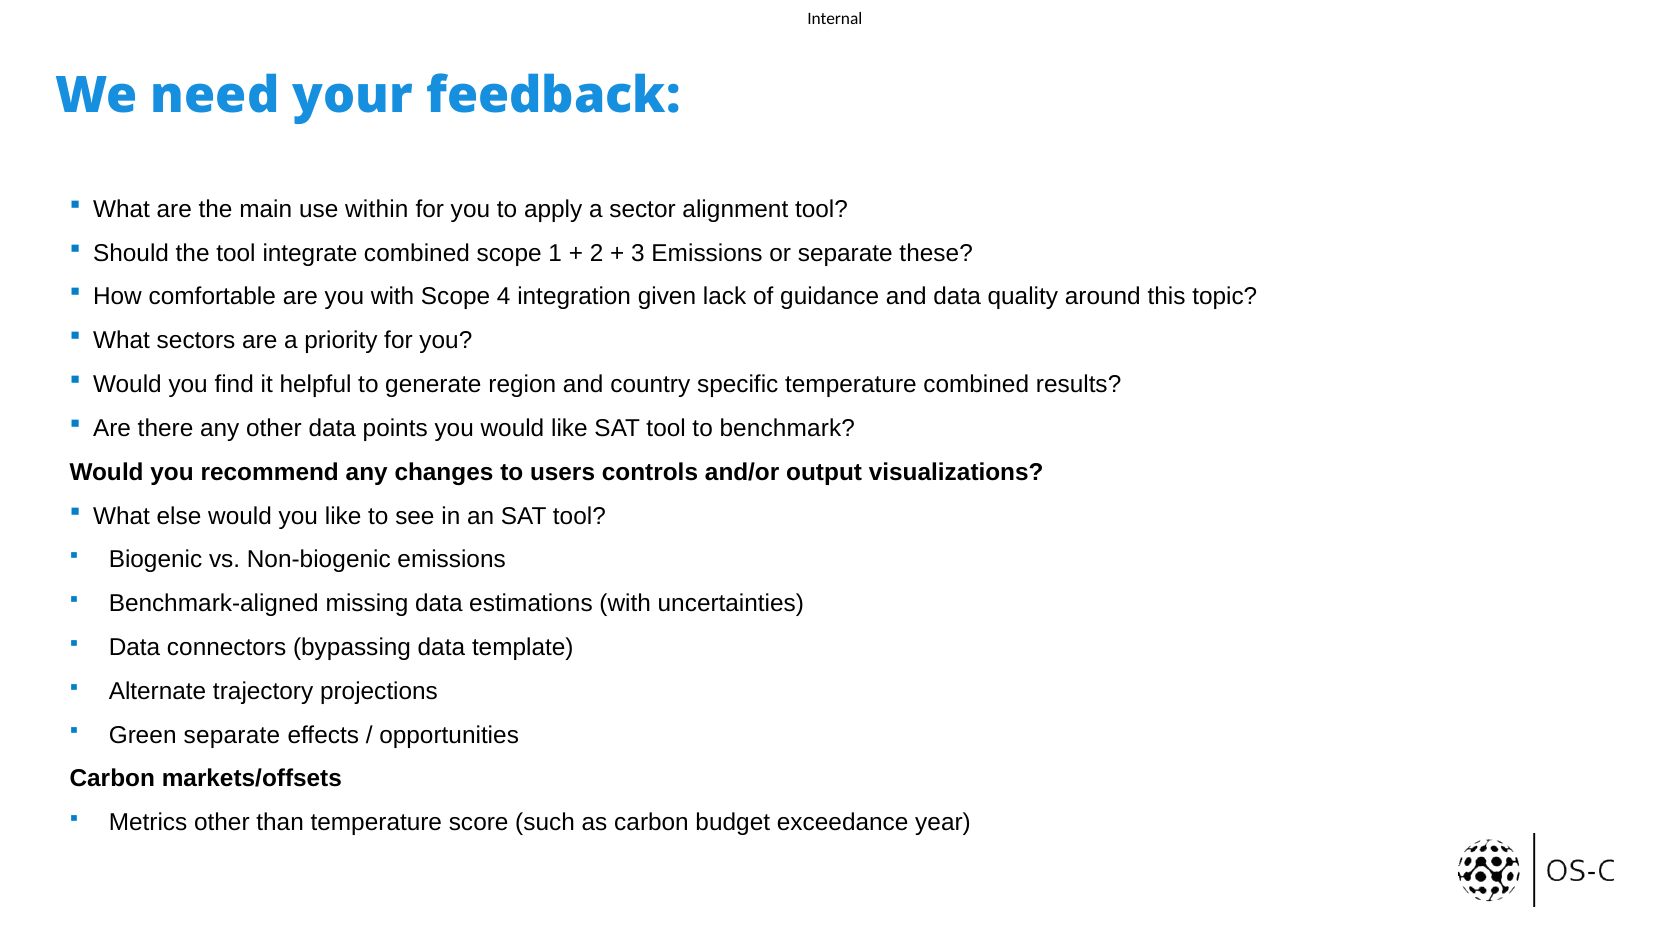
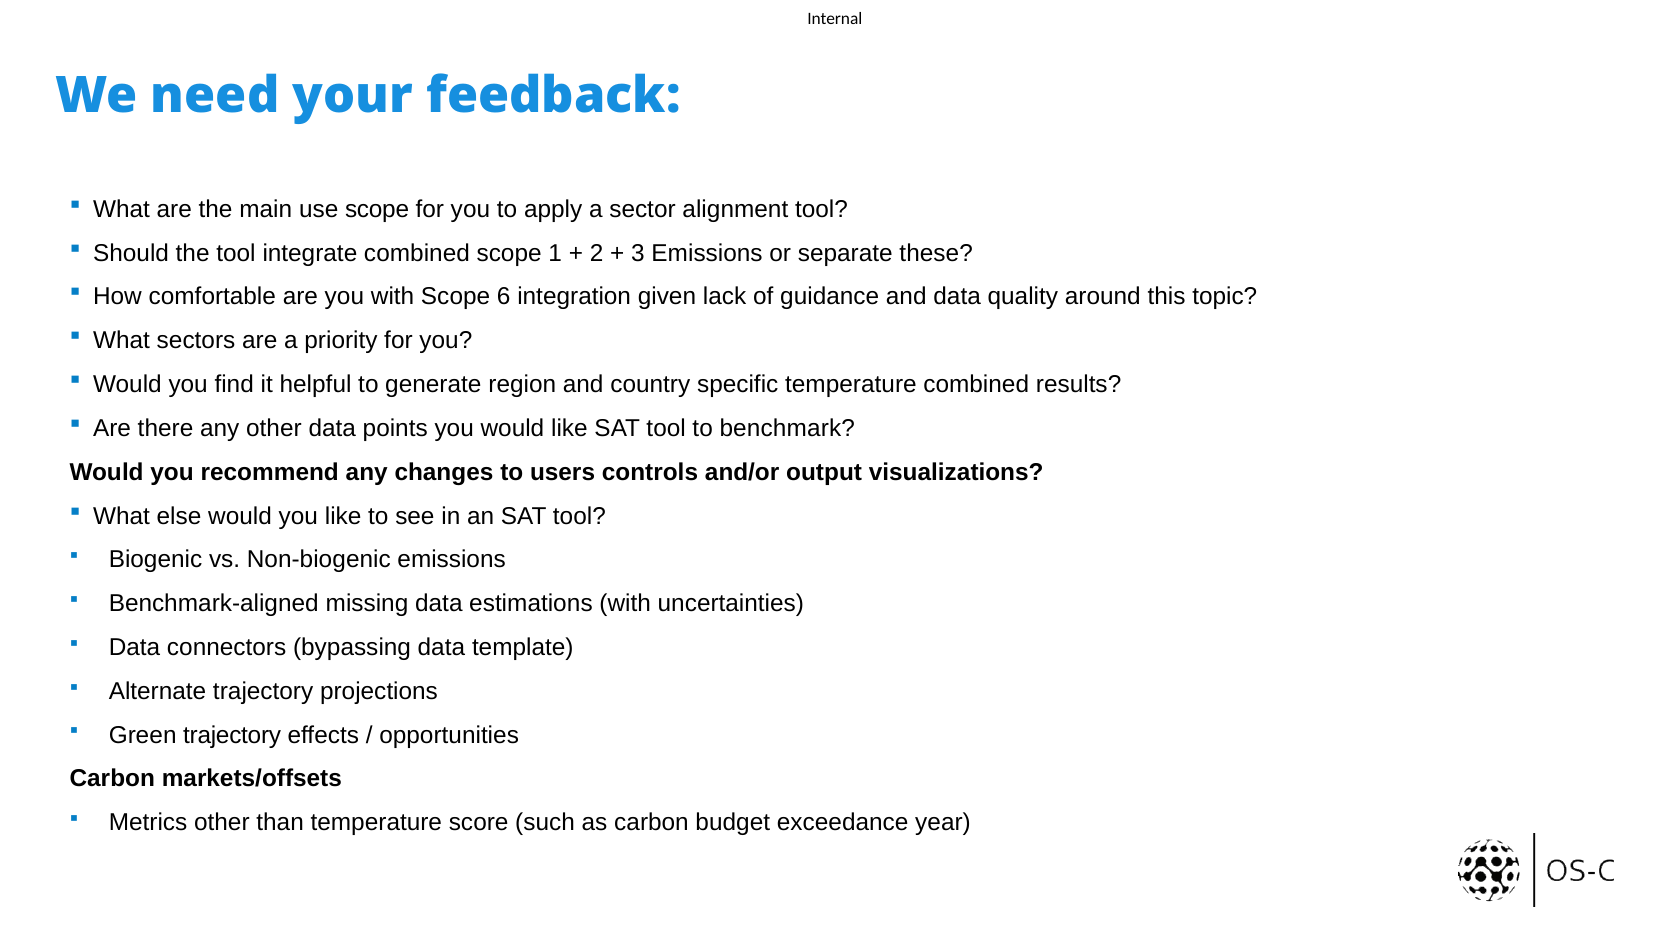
use within: within -> scope
4: 4 -> 6
Green separate: separate -> trajectory
